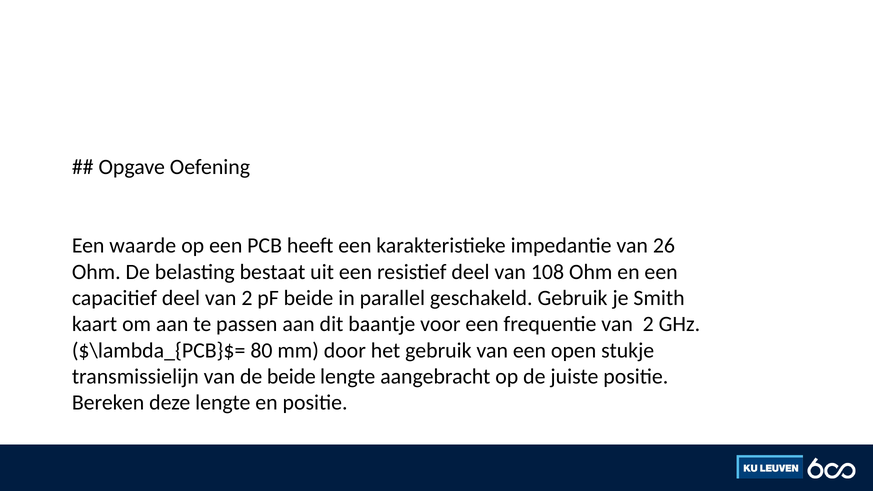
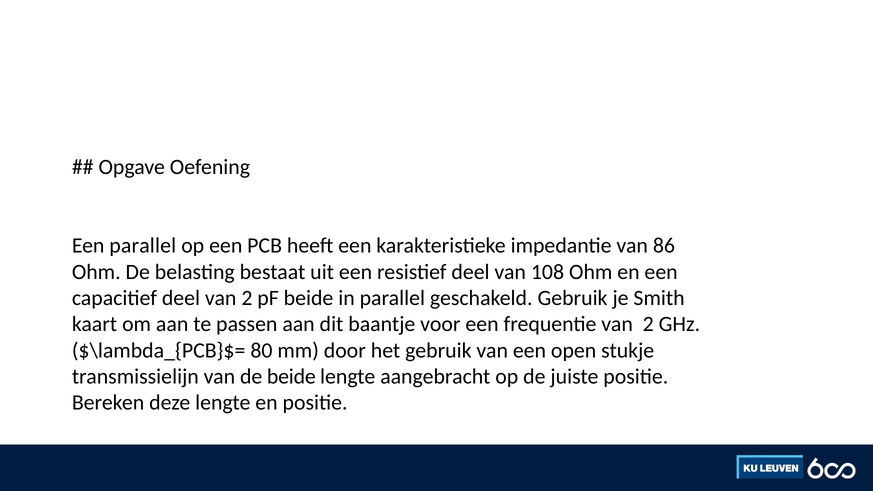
Een waarde: waarde -> parallel
26: 26 -> 86
